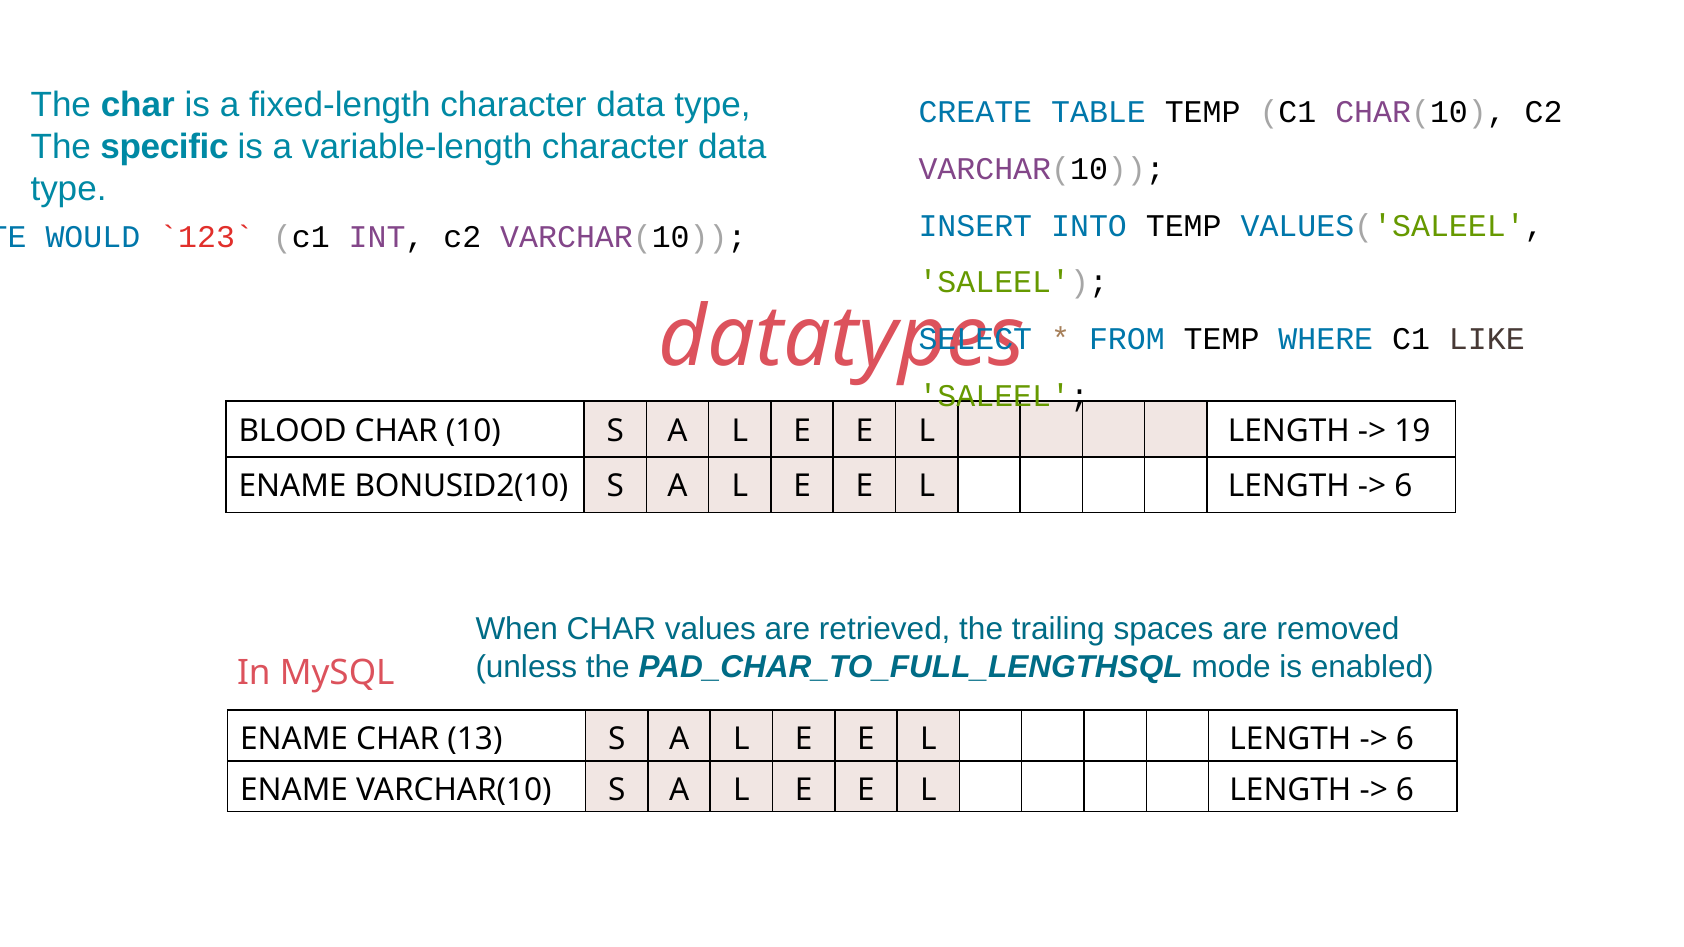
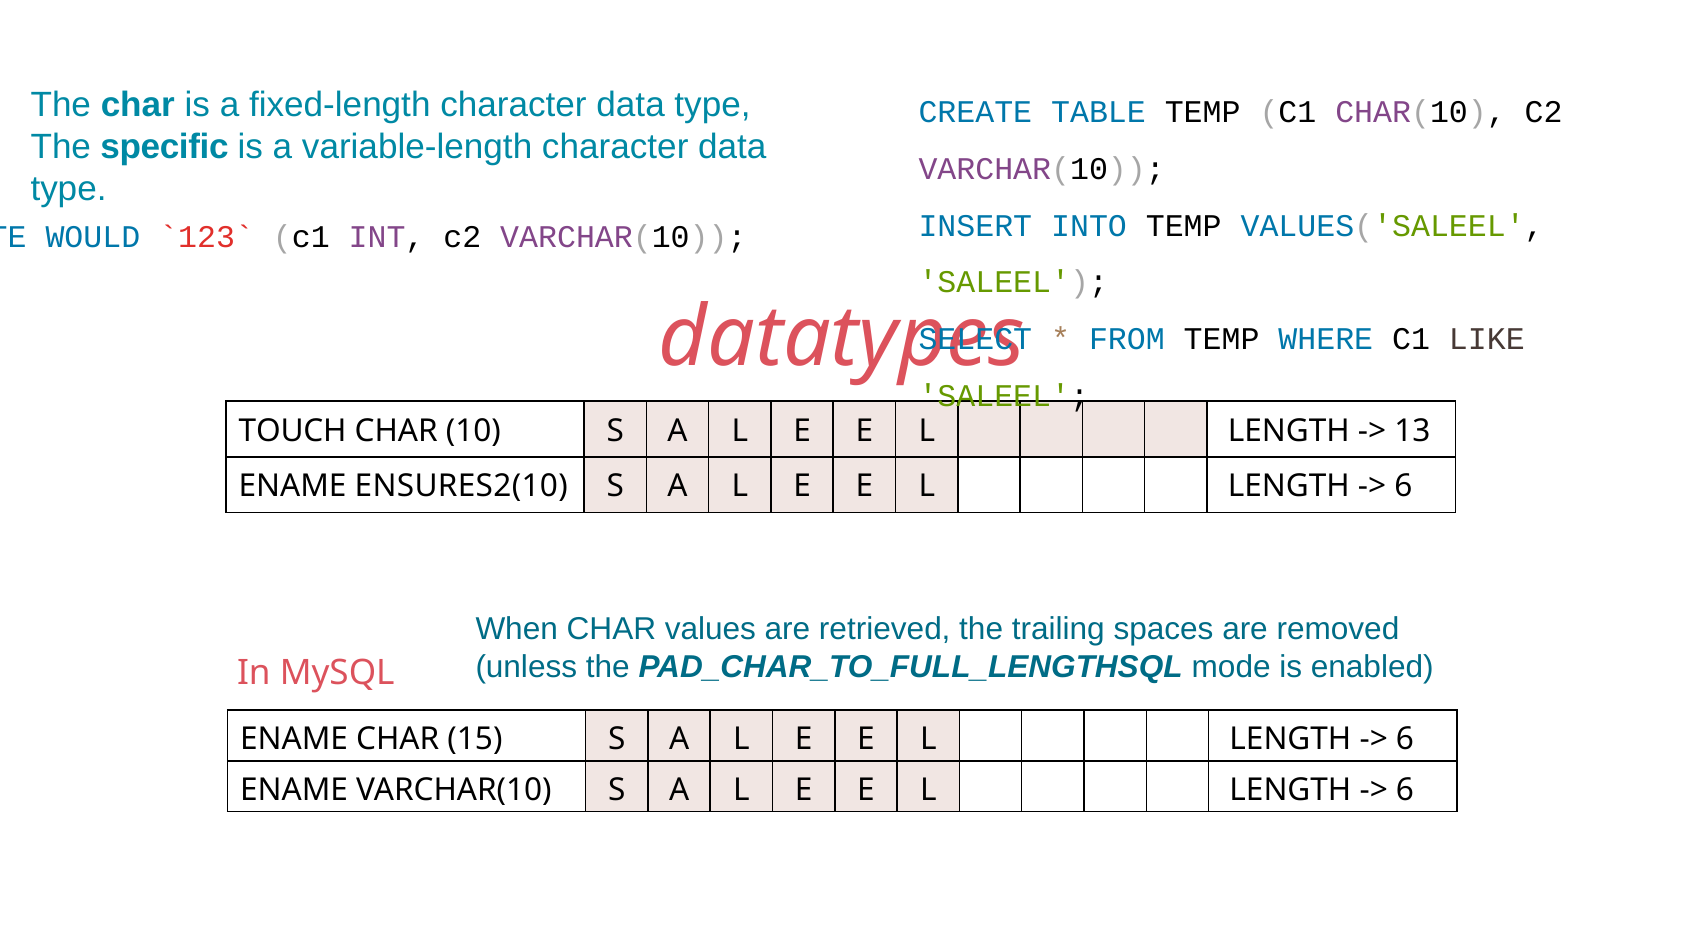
BLOOD: BLOOD -> TOUCH
19: 19 -> 13
BONUSID2(10: BONUSID2(10 -> ENSURES2(10
13: 13 -> 15
